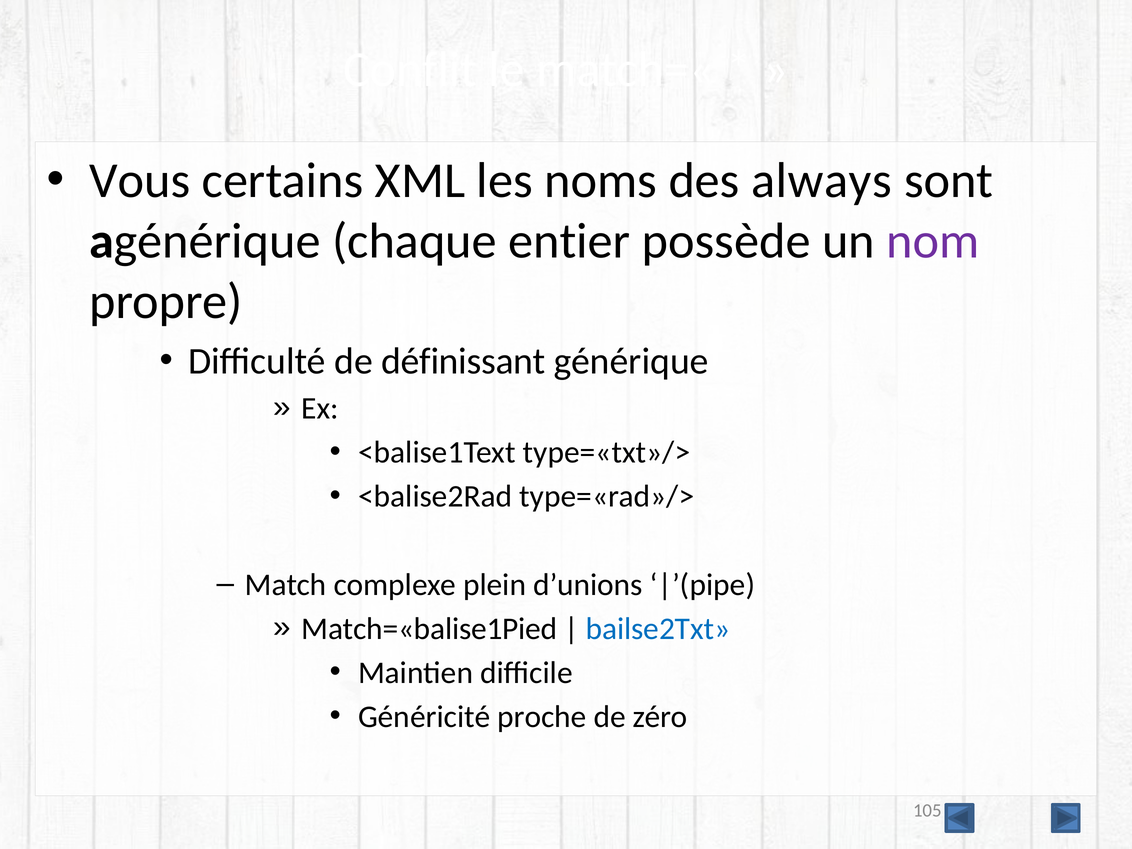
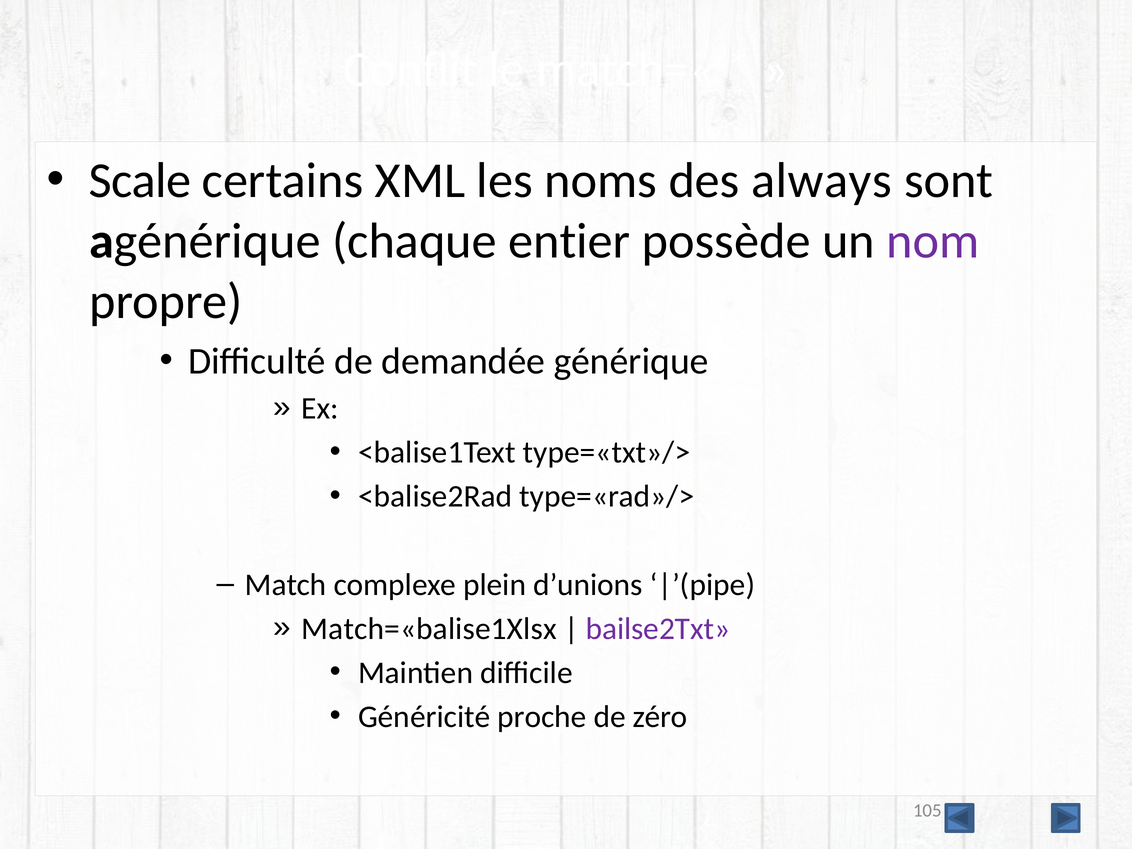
Vous: Vous -> Scale
définissant: définissant -> demandée
Match=«balise1Pied: Match=«balise1Pied -> Match=«balise1Xlsx
bailse2Txt colour: blue -> purple
